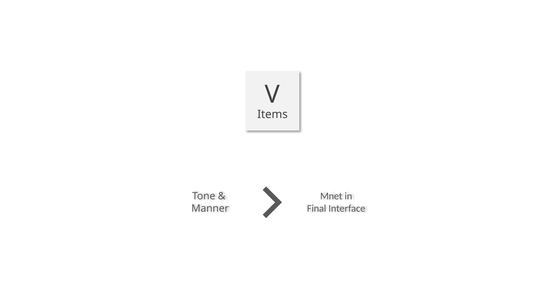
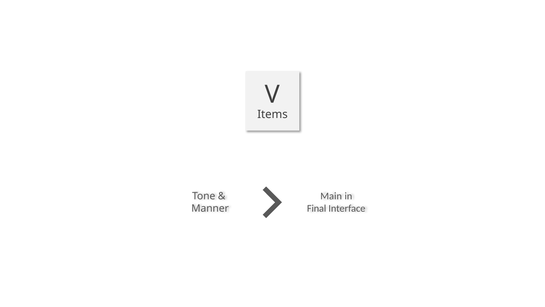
Mnet: Mnet -> Main
